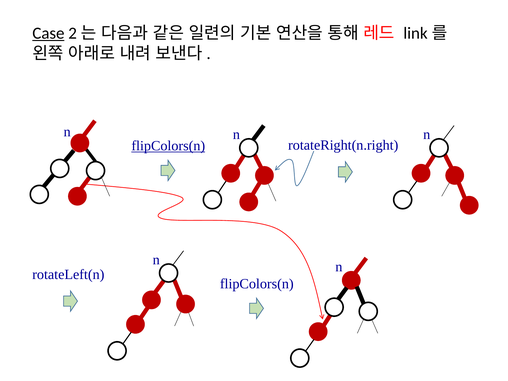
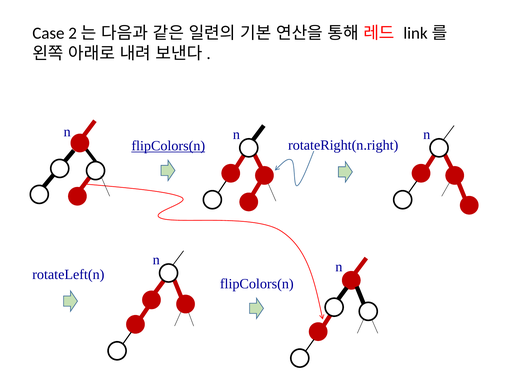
Case underline: present -> none
